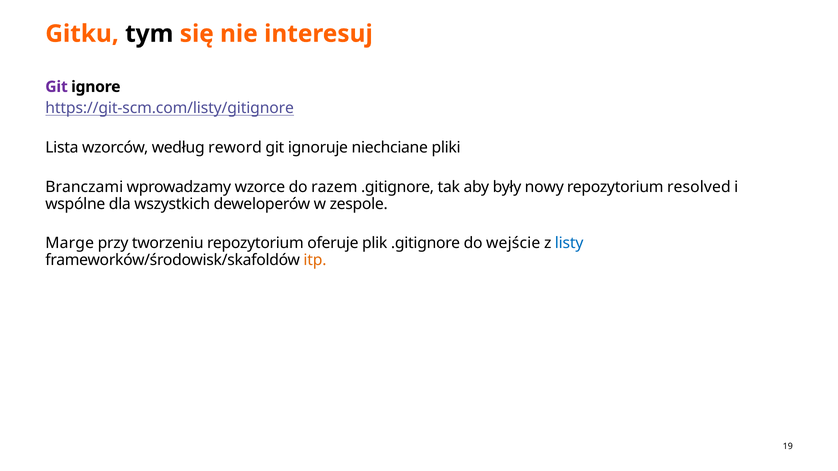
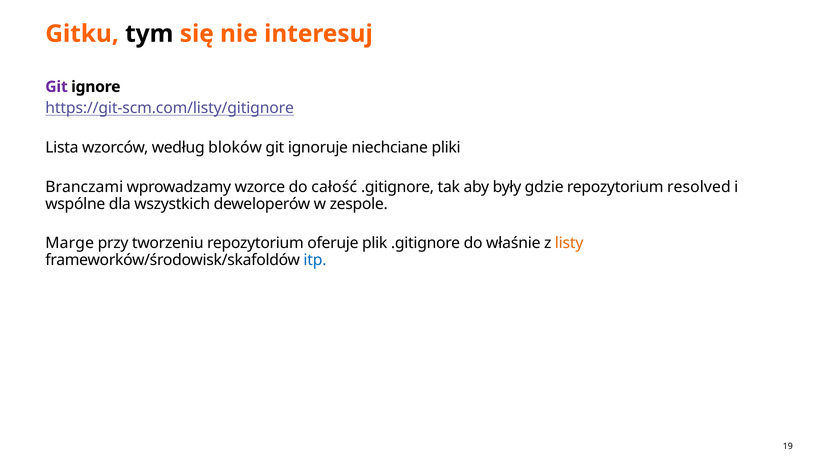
reword: reword -> bloków
razem: razem -> całość
nowy: nowy -> gdzie
wejście: wejście -> właśnie
listy colour: blue -> orange
itp colour: orange -> blue
